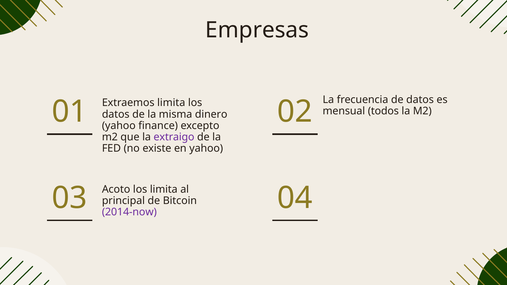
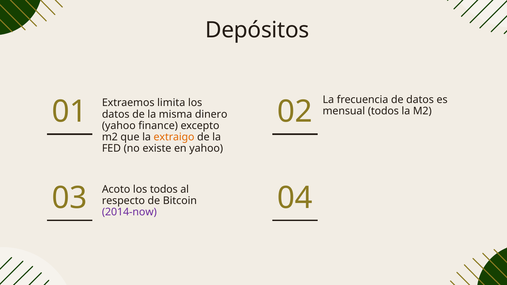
Empresas: Empresas -> Depósitos
extraigo colour: purple -> orange
los limita: limita -> todos
principal: principal -> respecto
